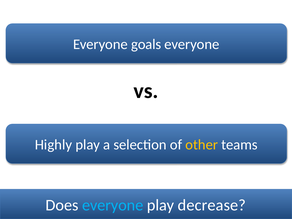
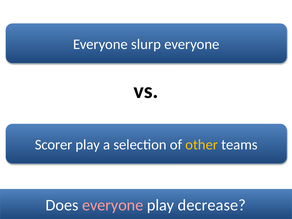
goals: goals -> slurp
Highly: Highly -> Scorer
everyone at (113, 205) colour: light blue -> pink
